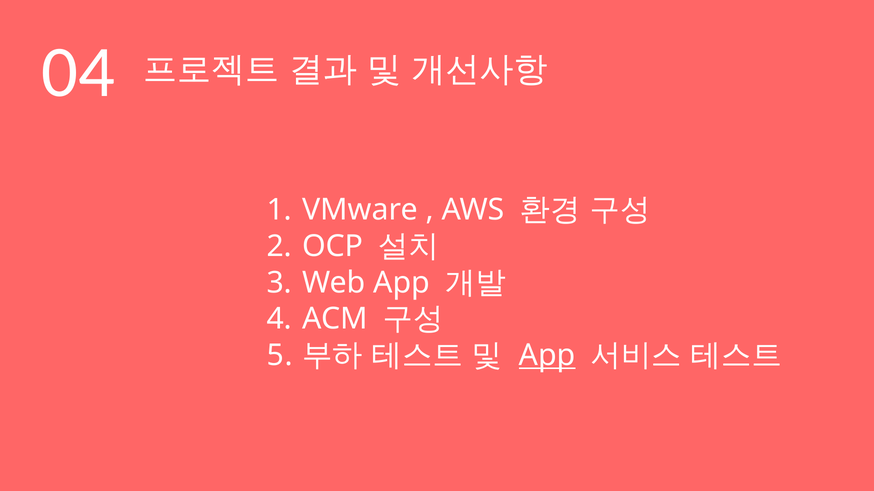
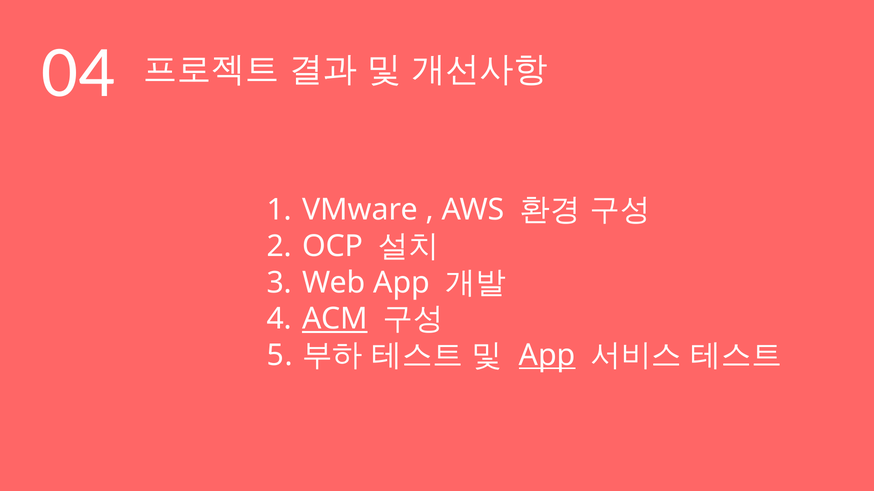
ACM underline: none -> present
